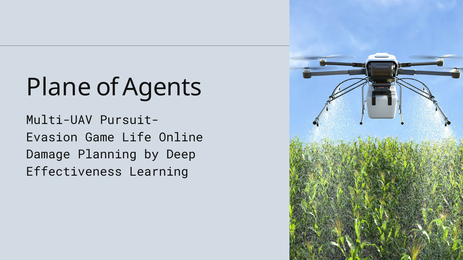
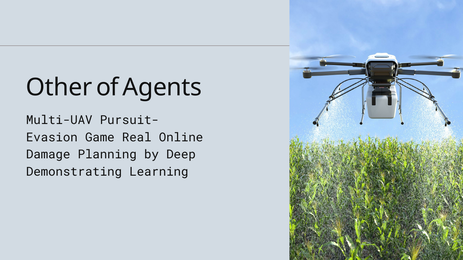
Plane: Plane -> Other
Life: Life -> Real
Effectiveness: Effectiveness -> Demonstrating
